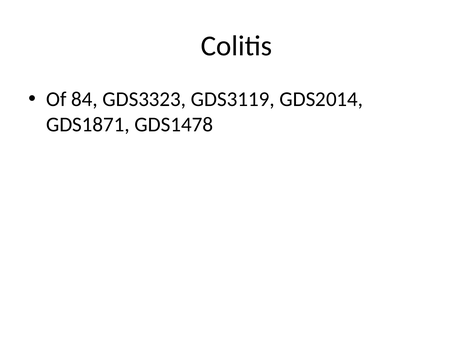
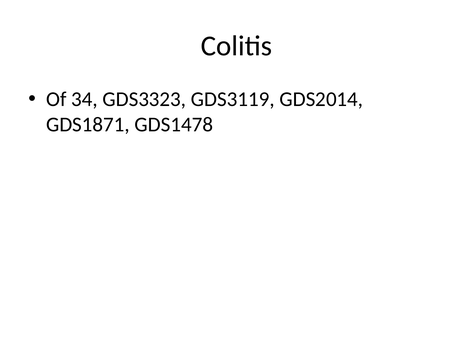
84: 84 -> 34
